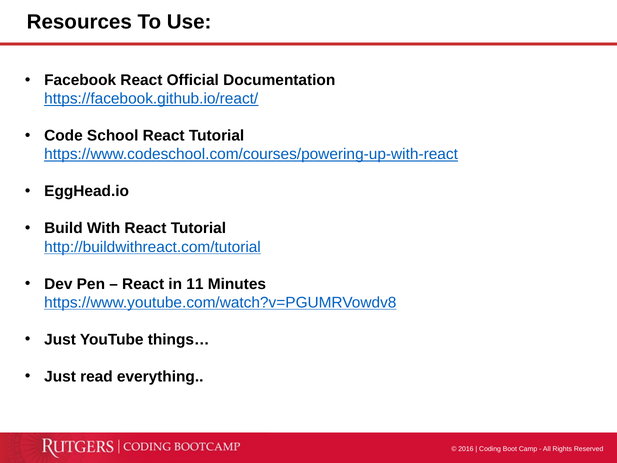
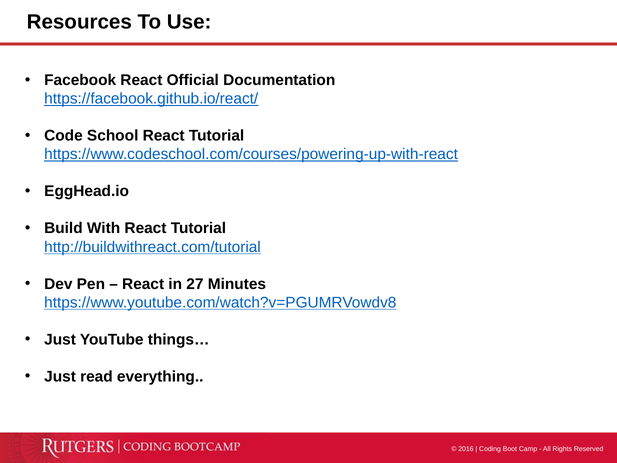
11: 11 -> 27
